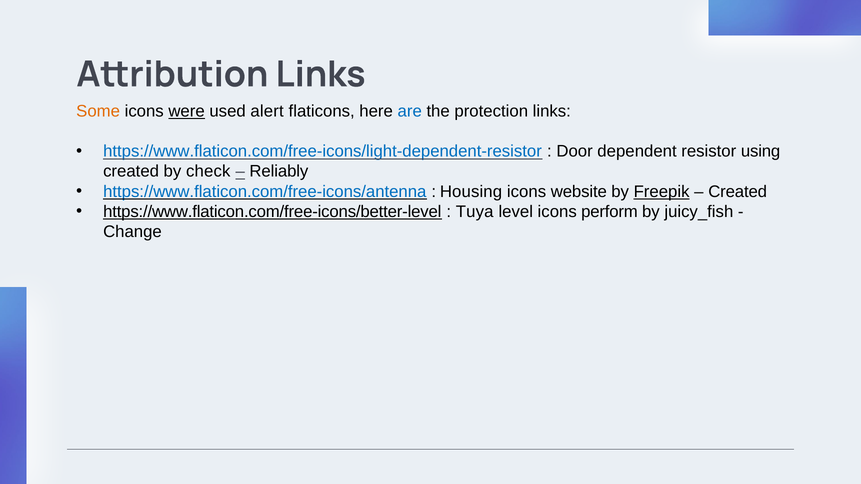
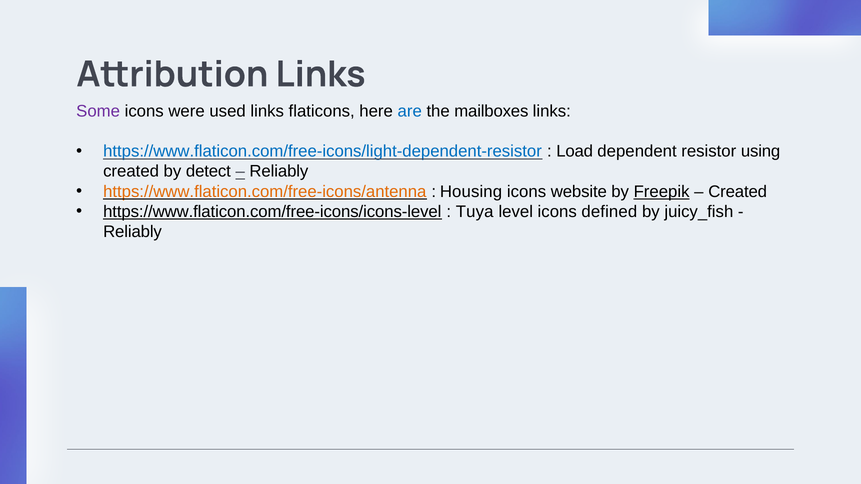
Some colour: orange -> purple
were underline: present -> none
used alert: alert -> links
protection: protection -> mailboxes
Door: Door -> Load
check: check -> detect
https://www.flaticon.com/free-icons/antenna colour: blue -> orange
https://www.flaticon.com/free-icons/better-level: https://www.flaticon.com/free-icons/better-level -> https://www.flaticon.com/free-icons/icons-level
perform: perform -> defined
Change at (132, 232): Change -> Reliably
